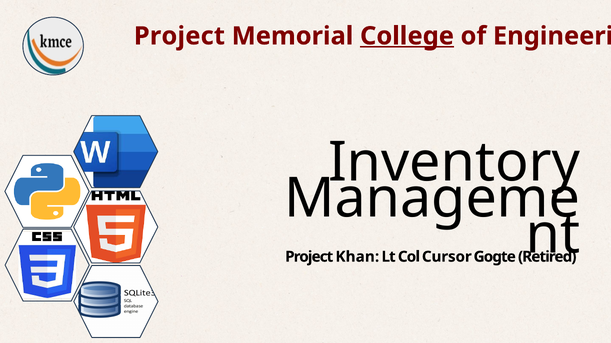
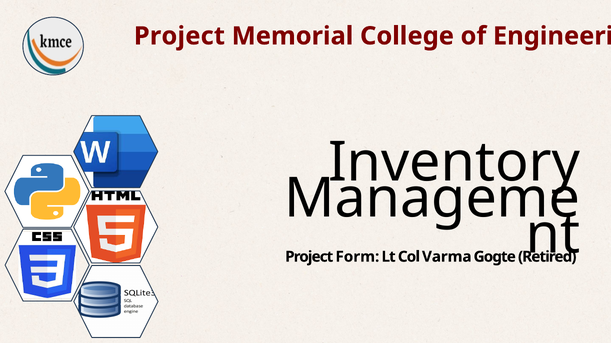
College underline: present -> none
Khan: Khan -> Form
Cursor: Cursor -> Varma
